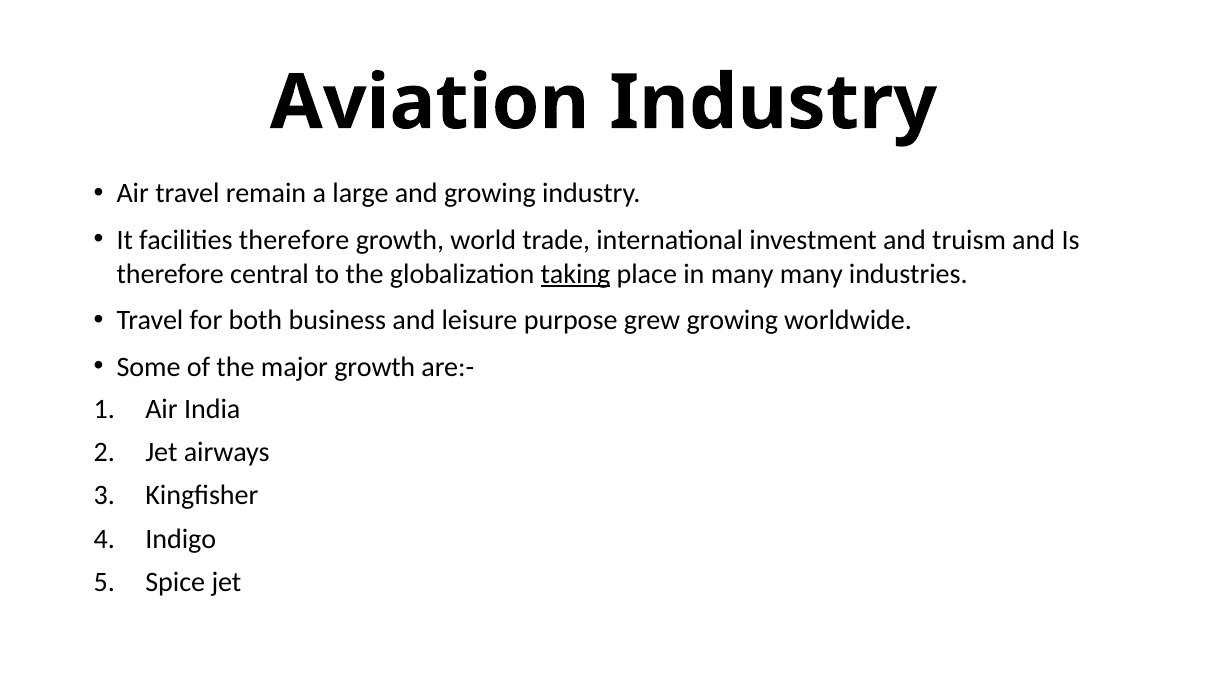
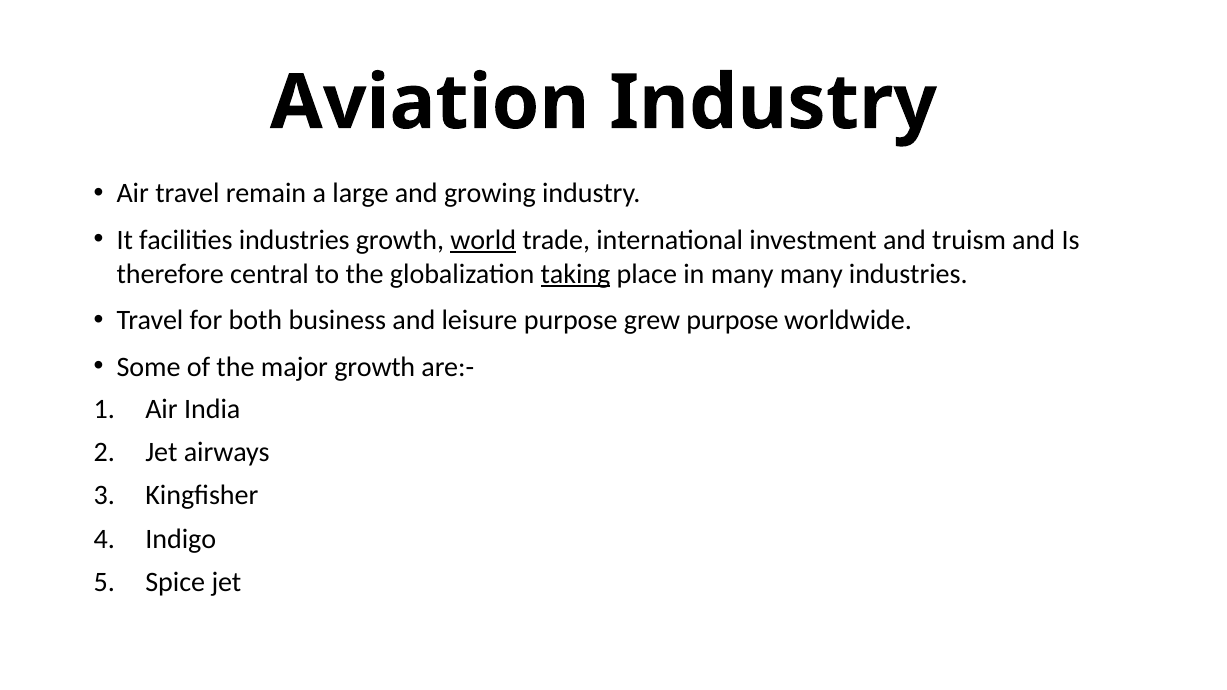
facilities therefore: therefore -> industries
world underline: none -> present
grew growing: growing -> purpose
